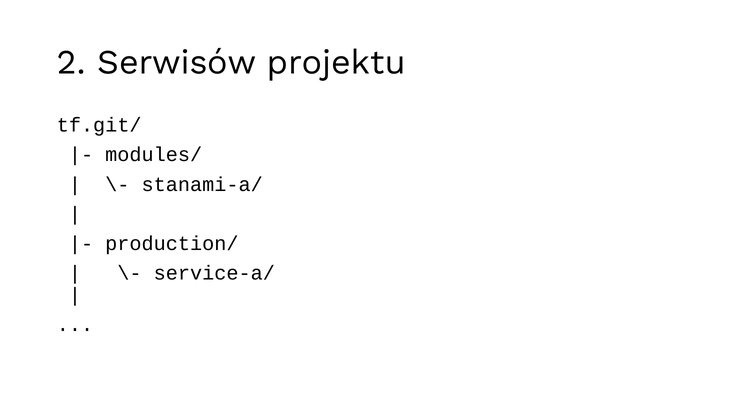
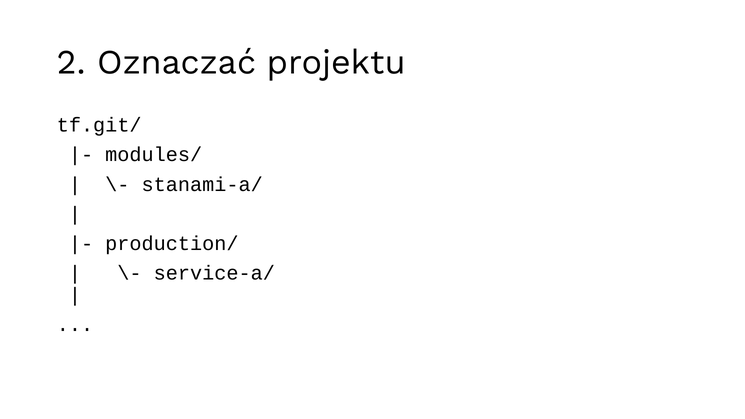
Serwisów: Serwisów -> Oznaczać
